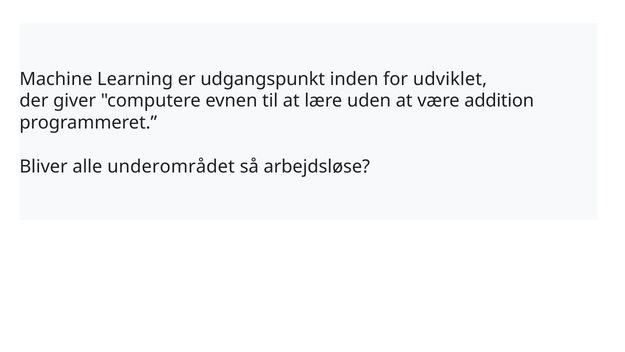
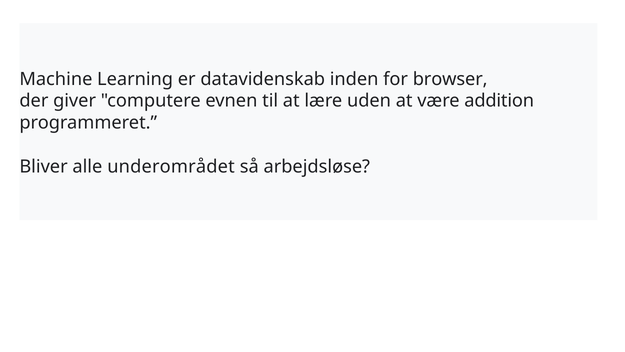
udgangspunkt: udgangspunkt -> datavidenskab
udviklet: udviklet -> browser
